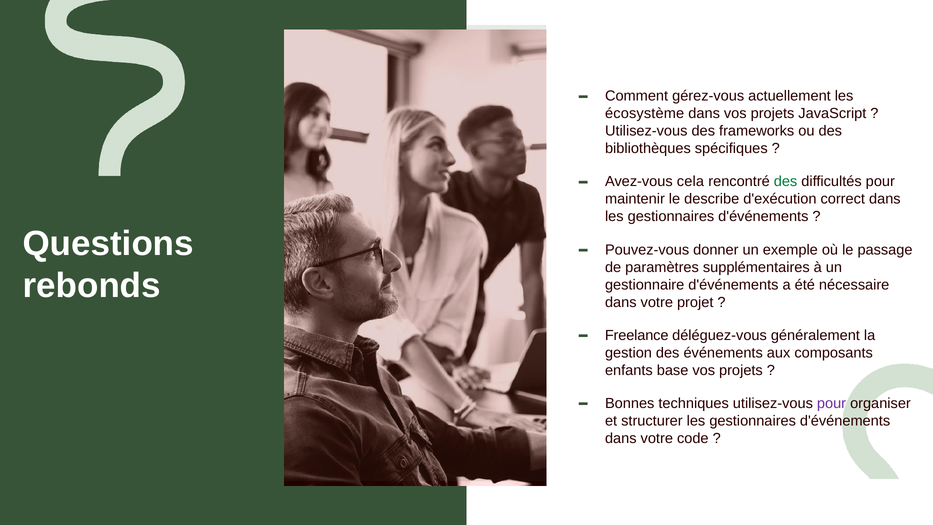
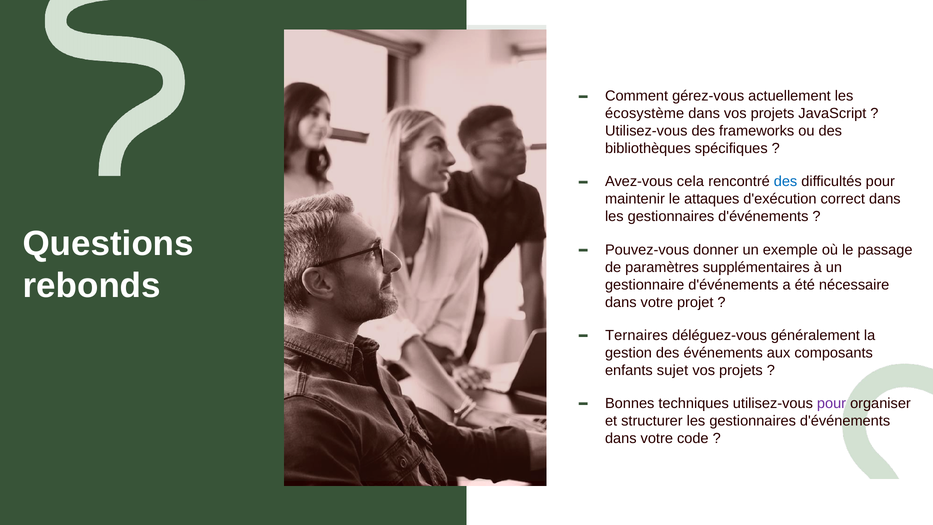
des at (786, 182) colour: green -> blue
describe: describe -> attaques
Freelance: Freelance -> Ternaires
base: base -> sujet
